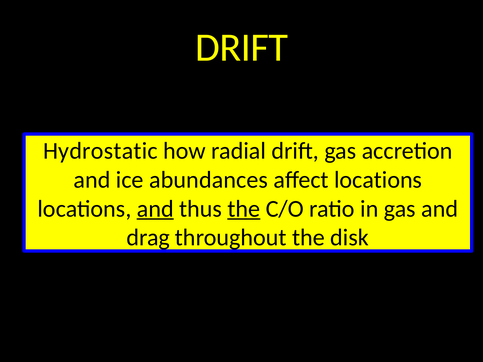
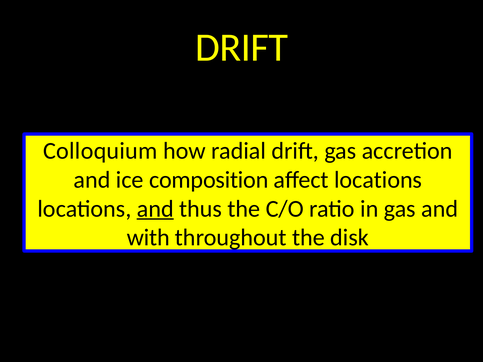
Hydrostatic: Hydrostatic -> Colloquium
abundances: abundances -> composition
the at (244, 209) underline: present -> none
drag: drag -> with
